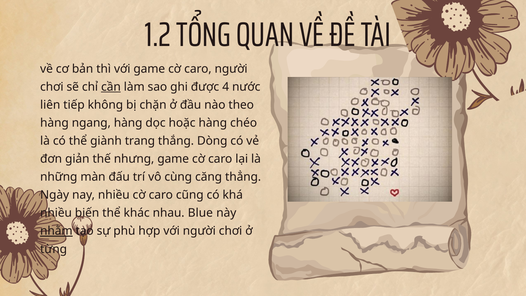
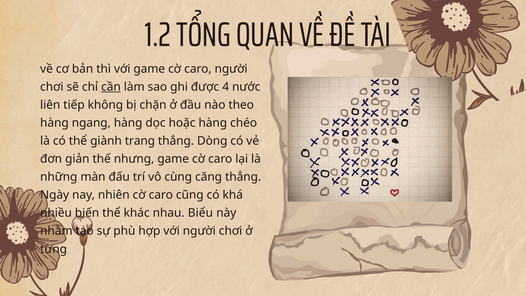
nay nhiều: nhiều -> nhiên
Blue: Blue -> Biểu
nhằm underline: present -> none
